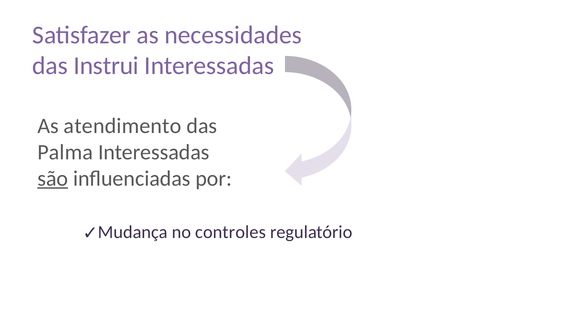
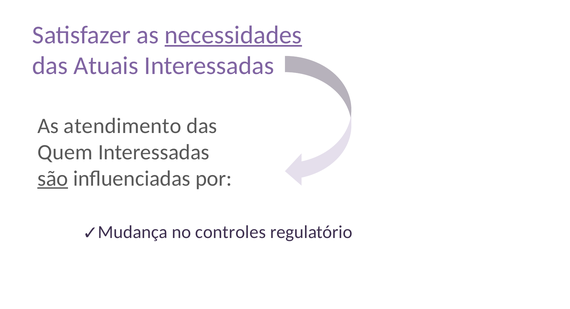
necessidades underline: none -> present
Instrui: Instrui -> Atuais
Palma: Palma -> Quem
